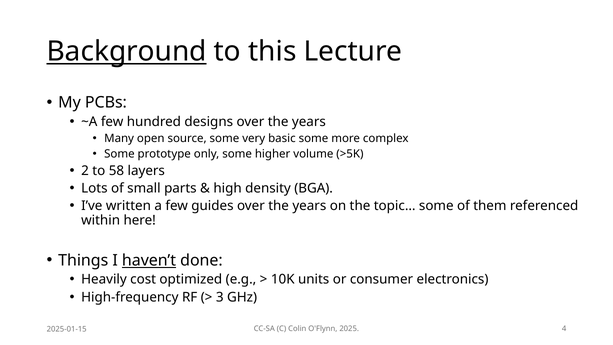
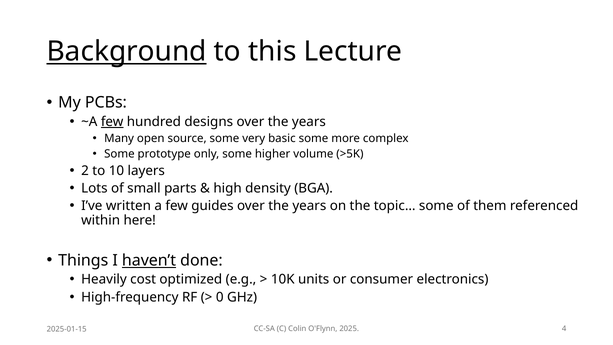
few at (112, 122) underline: none -> present
58: 58 -> 10
3: 3 -> 0
